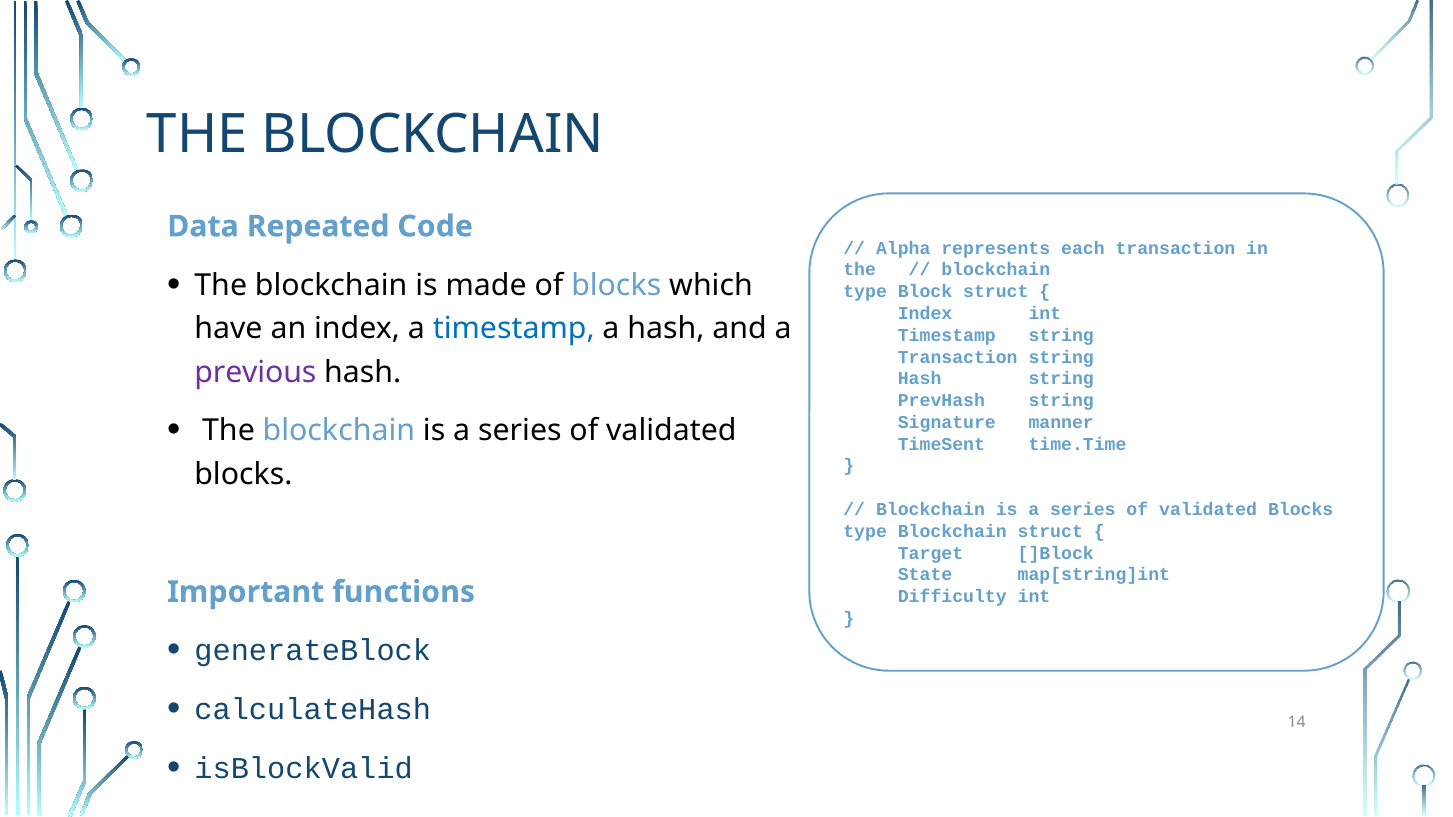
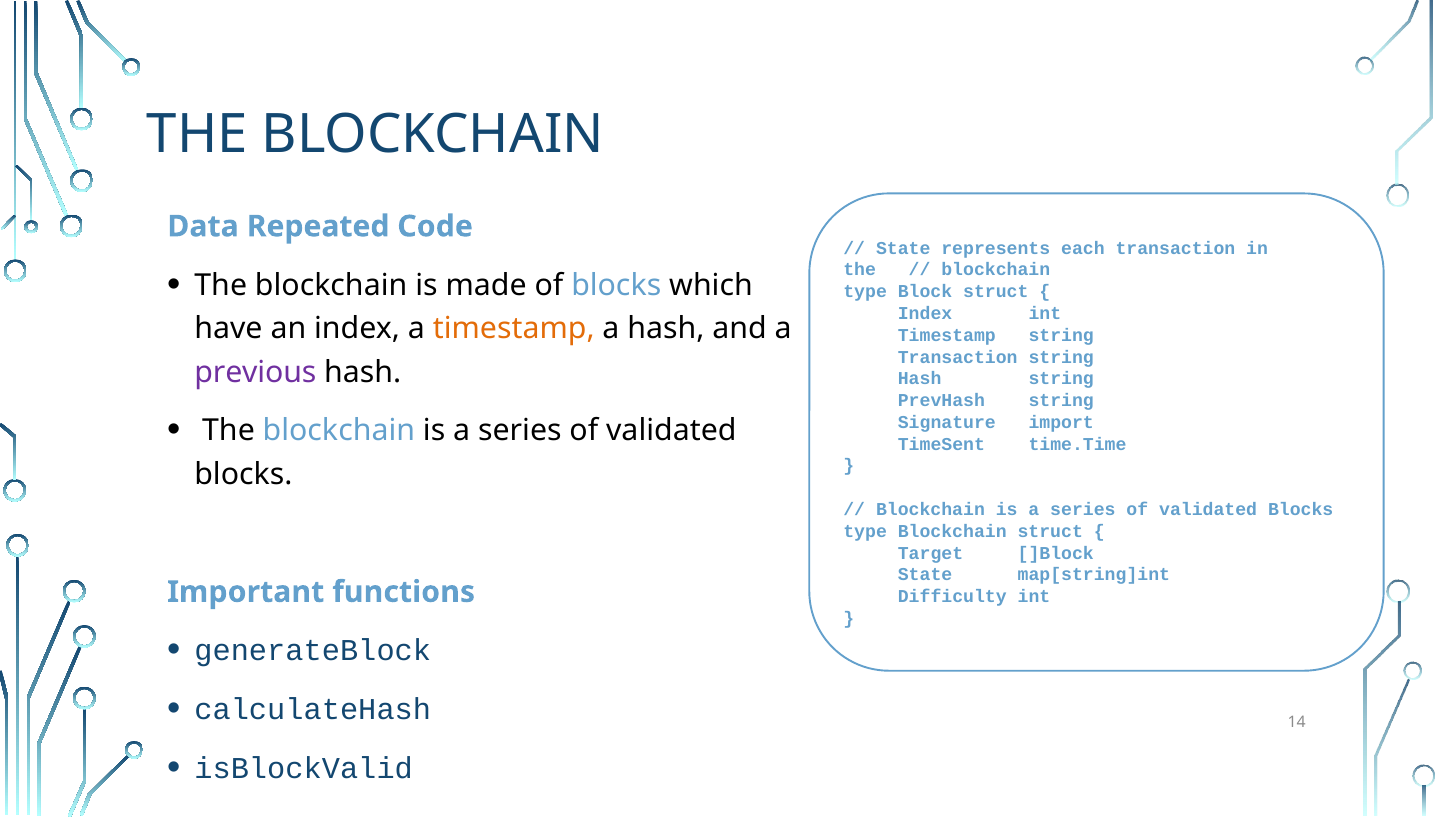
Alpha at (903, 248): Alpha -> State
timestamp at (514, 329) colour: blue -> orange
manner: manner -> import
